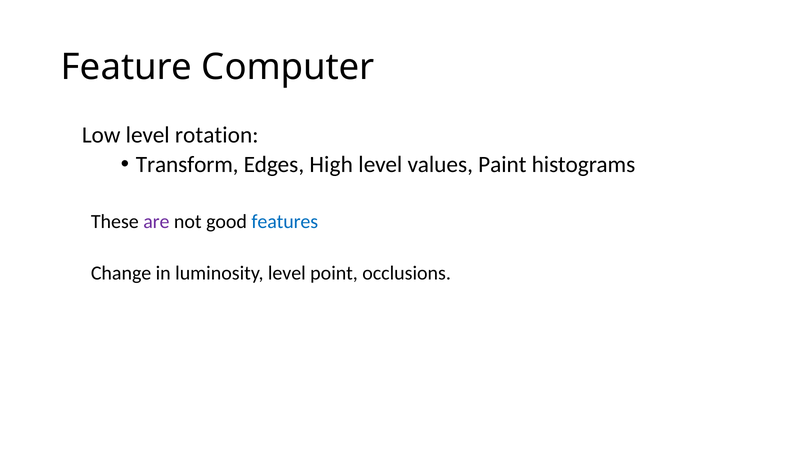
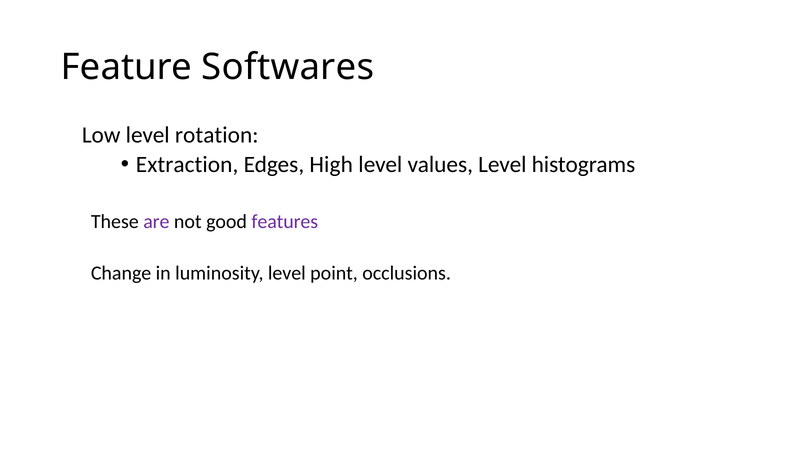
Computer: Computer -> Softwares
Transform: Transform -> Extraction
values Paint: Paint -> Level
features colour: blue -> purple
